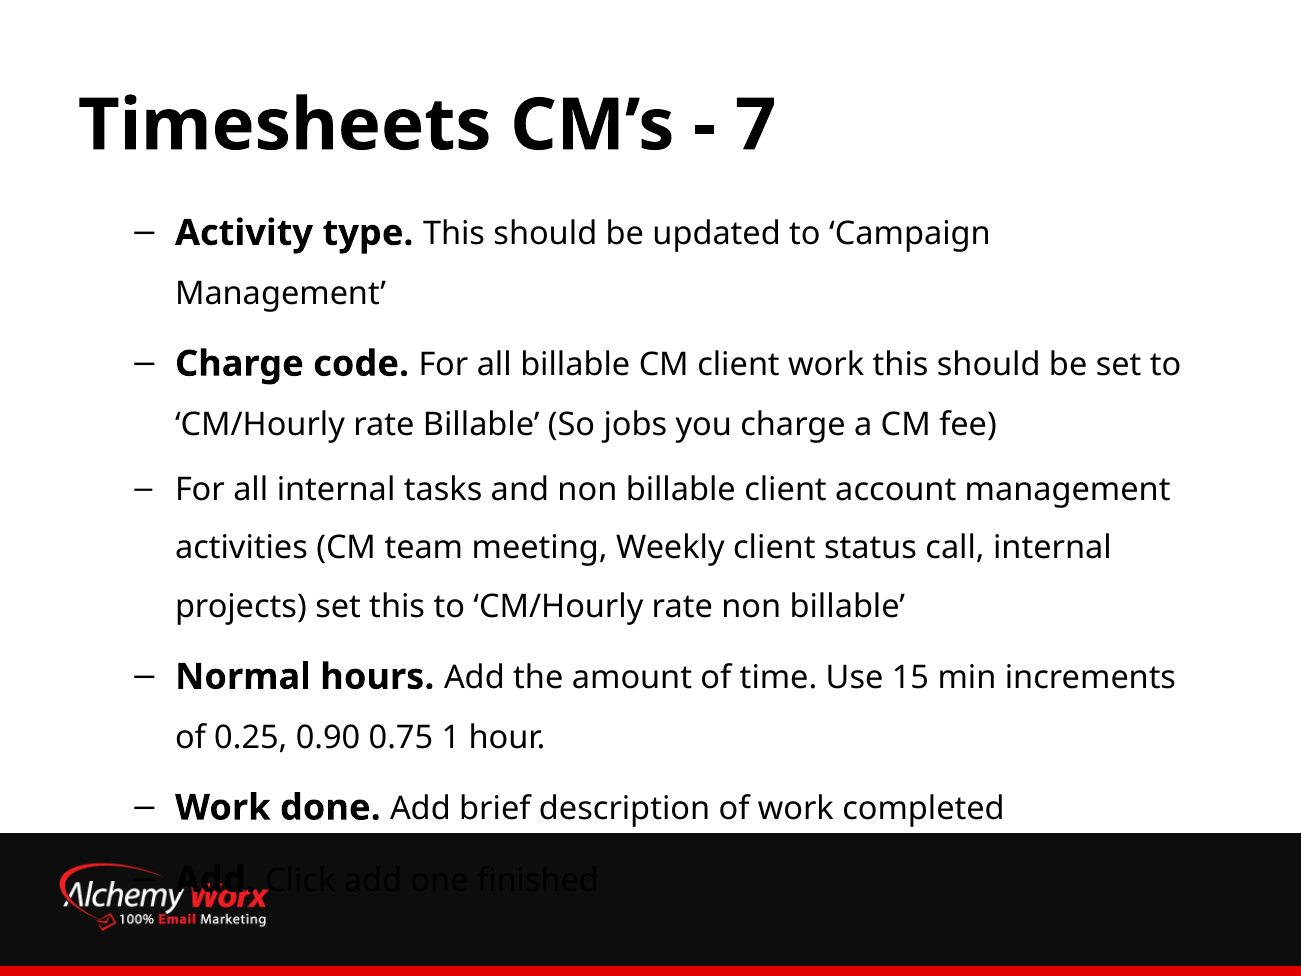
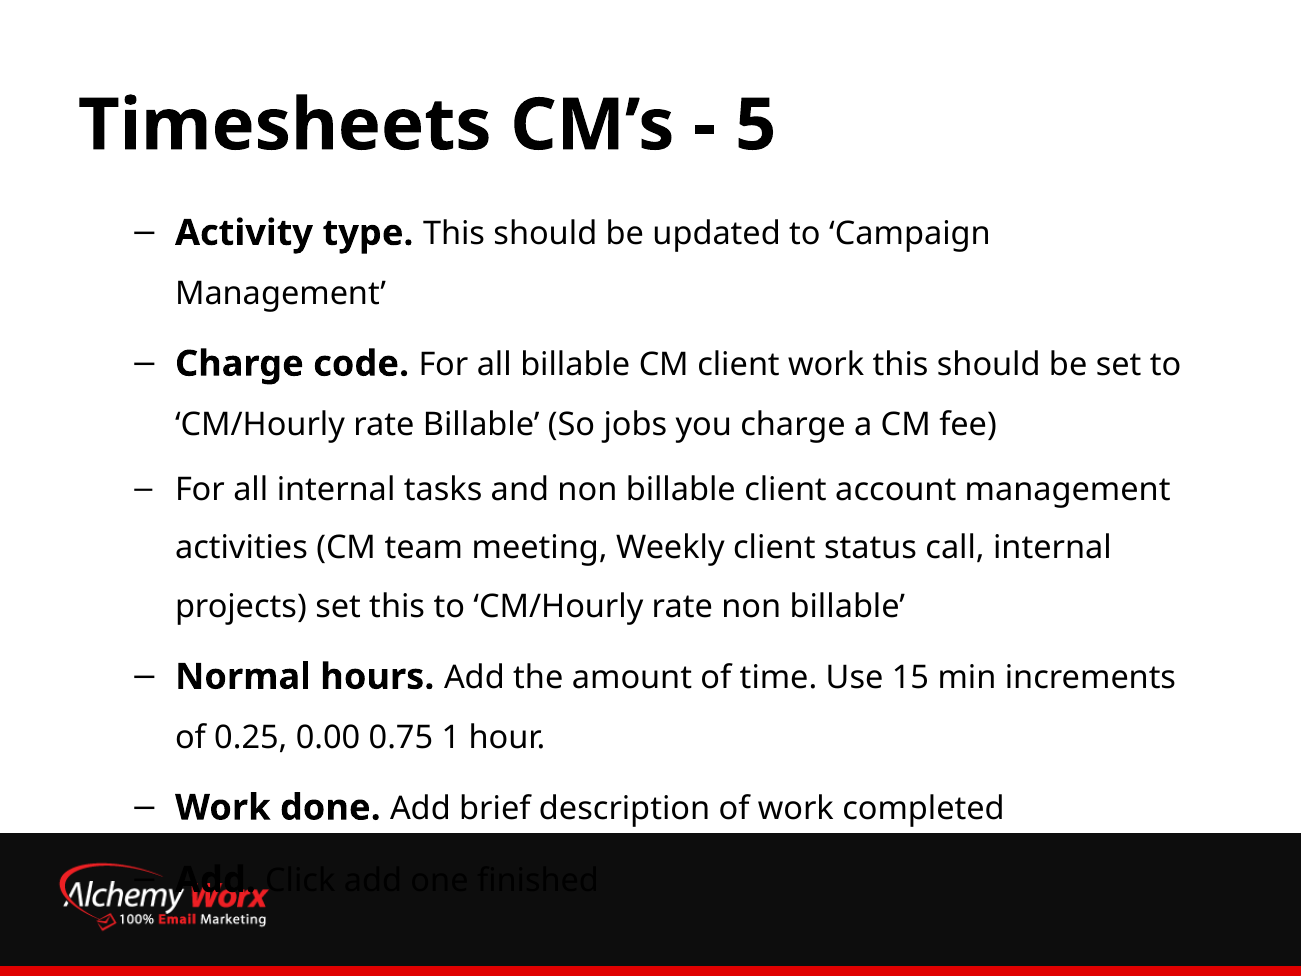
7: 7 -> 5
0.90: 0.90 -> 0.00
